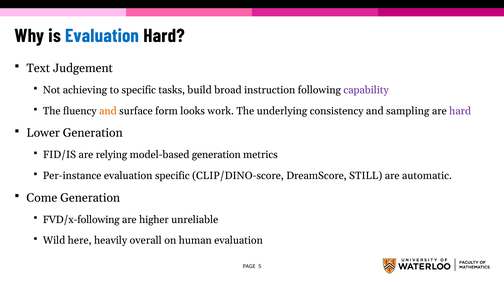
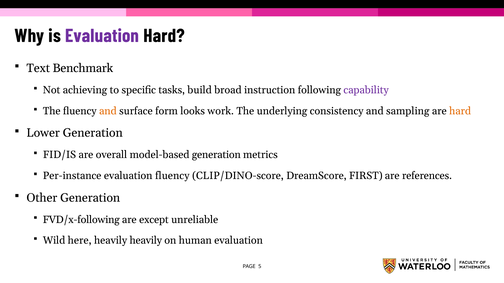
Evaluation at (102, 36) colour: blue -> purple
Judgement: Judgement -> Benchmark
hard at (460, 111) colour: purple -> orange
relying: relying -> overall
evaluation specific: specific -> fluency
STILL: STILL -> FIRST
automatic: automatic -> references
Come: Come -> Other
higher: higher -> except
heavily overall: overall -> heavily
